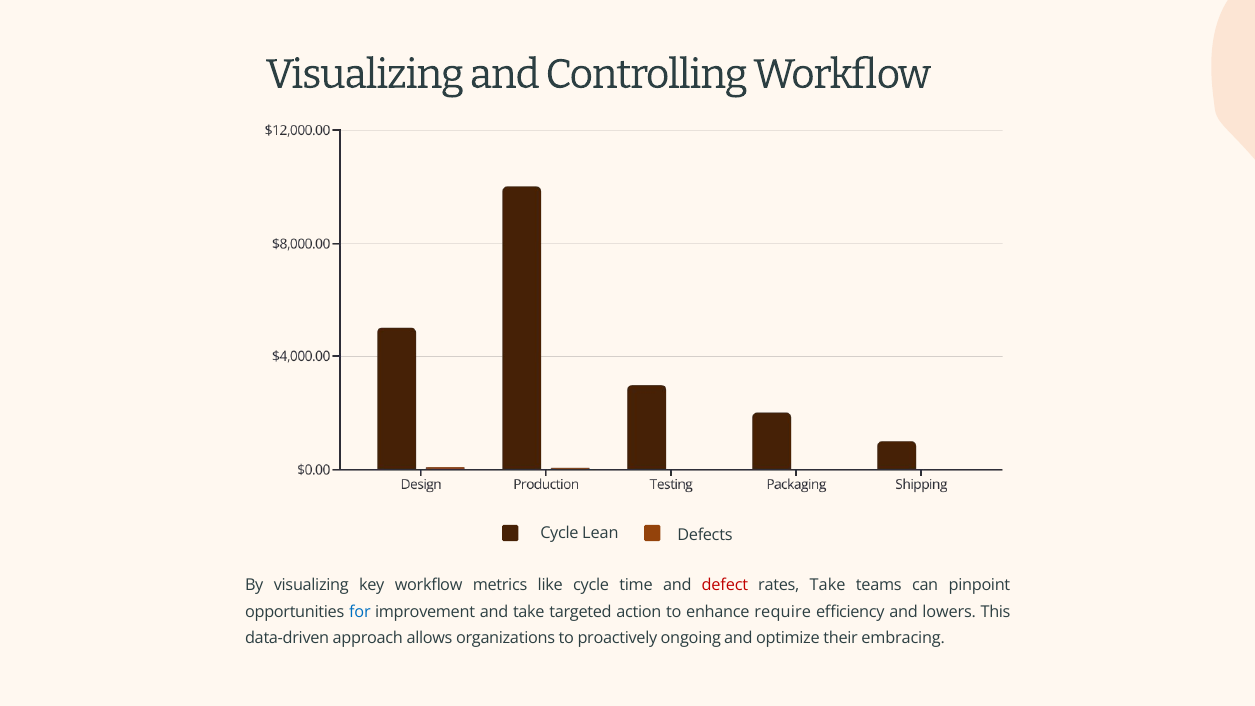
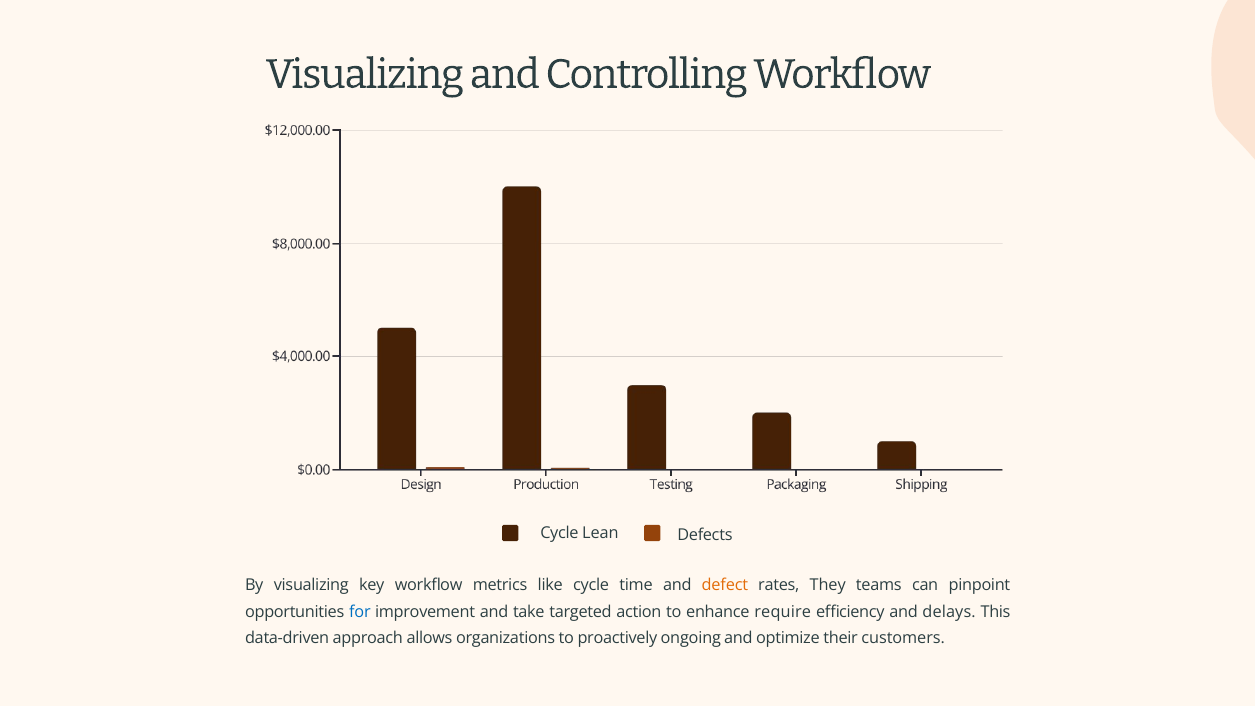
defect colour: red -> orange
rates Take: Take -> They
lowers: lowers -> delays
embracing: embracing -> customers
